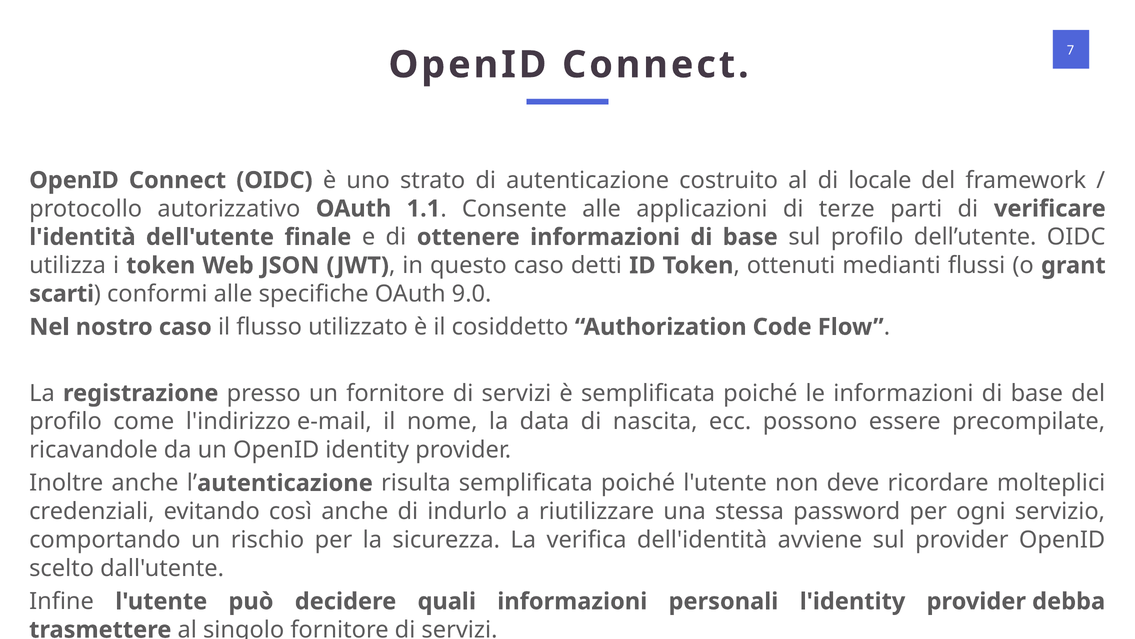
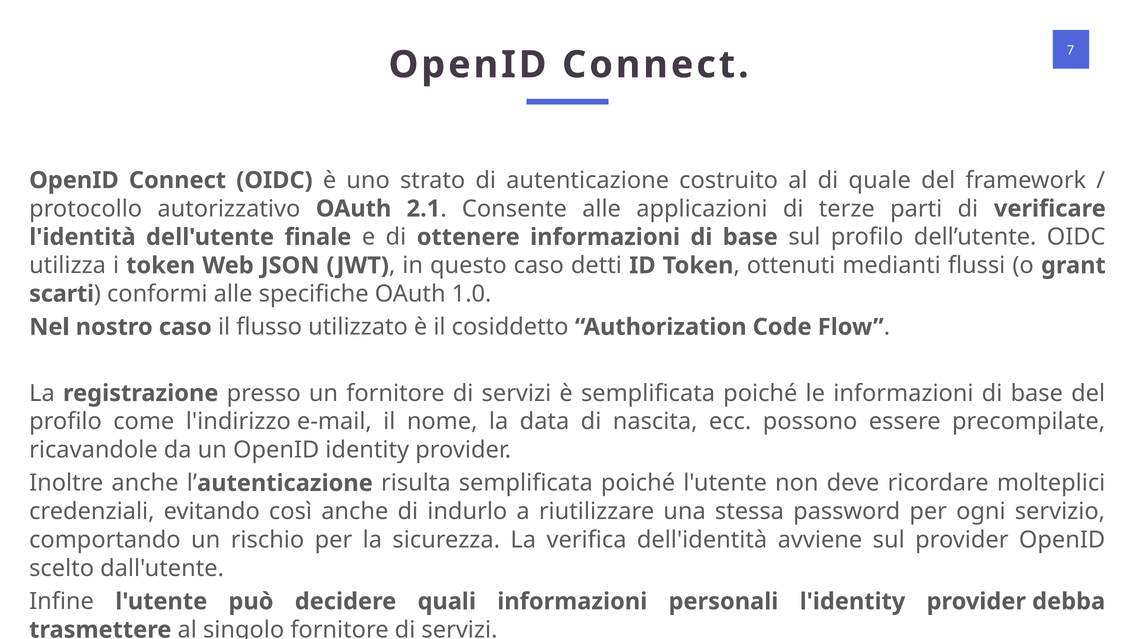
locale: locale -> quale
1.1: 1.1 -> 2.1
9.0: 9.0 -> 1.0
